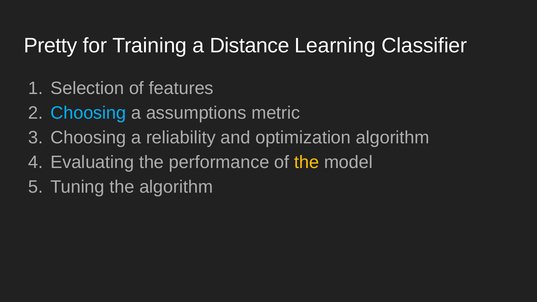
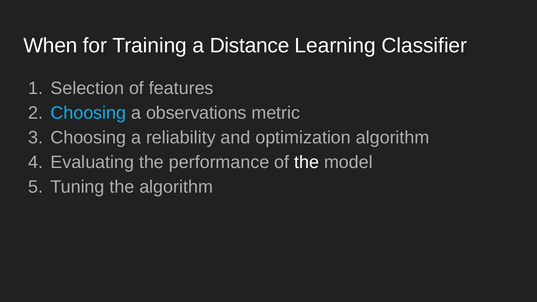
Pretty: Pretty -> When
assumptions: assumptions -> observations
the at (307, 162) colour: yellow -> white
